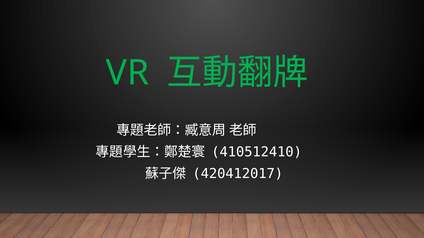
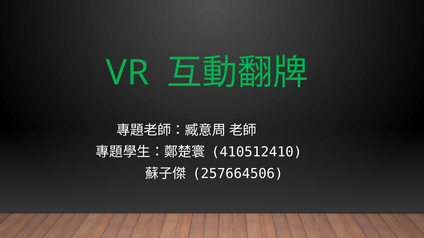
420412017: 420412017 -> 257664506
